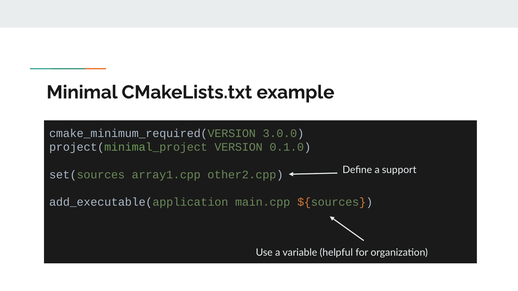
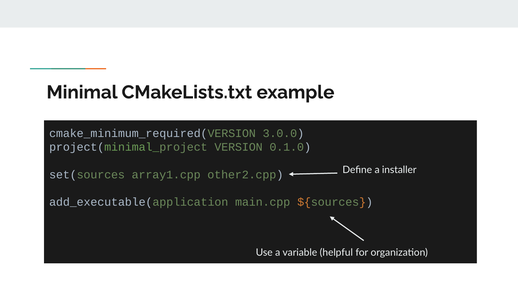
support: support -> installer
